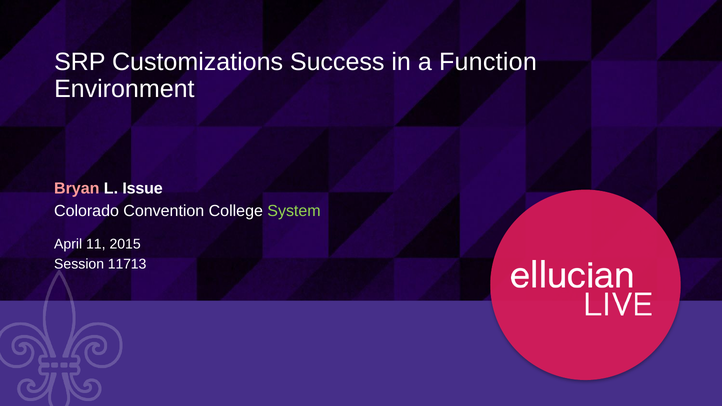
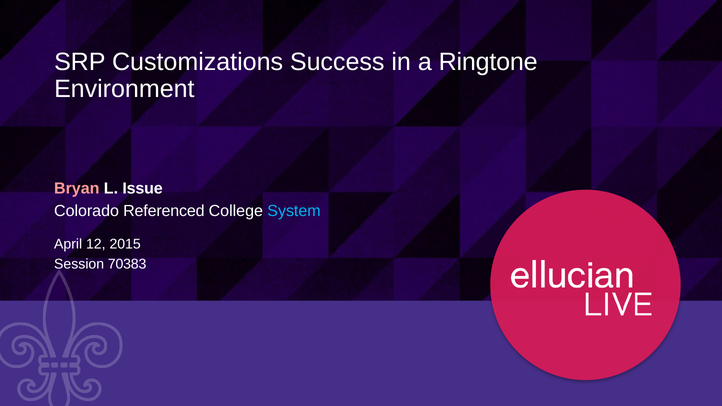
Function: Function -> Ringtone
Convention: Convention -> Referenced
System colour: light green -> light blue
11: 11 -> 12
11713: 11713 -> 70383
